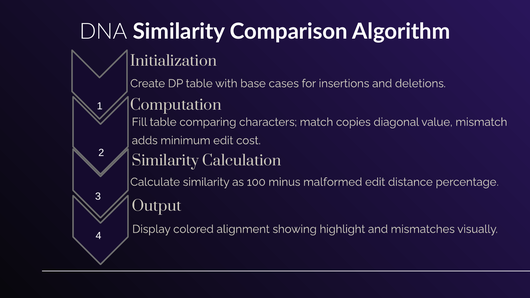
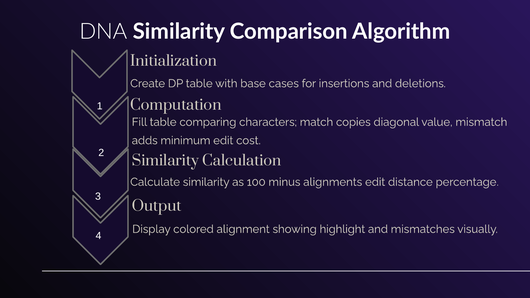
malformed: malformed -> alignments
